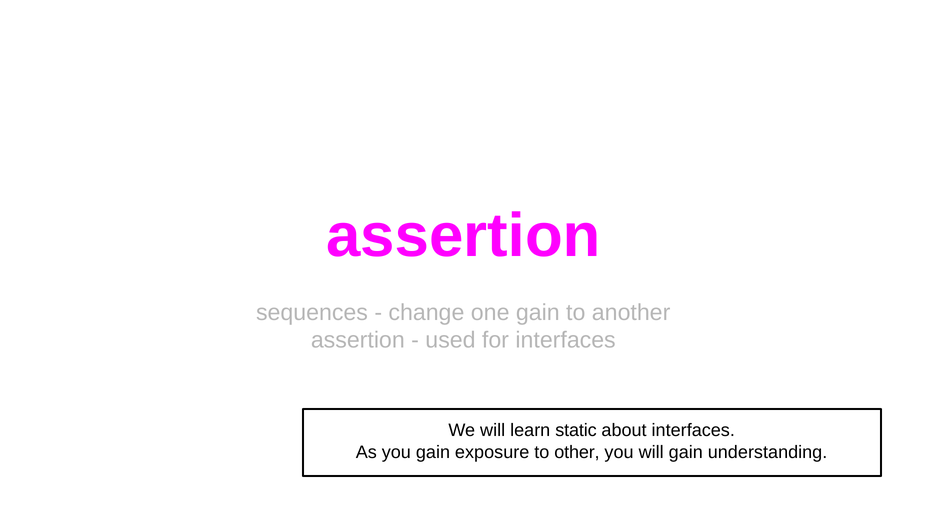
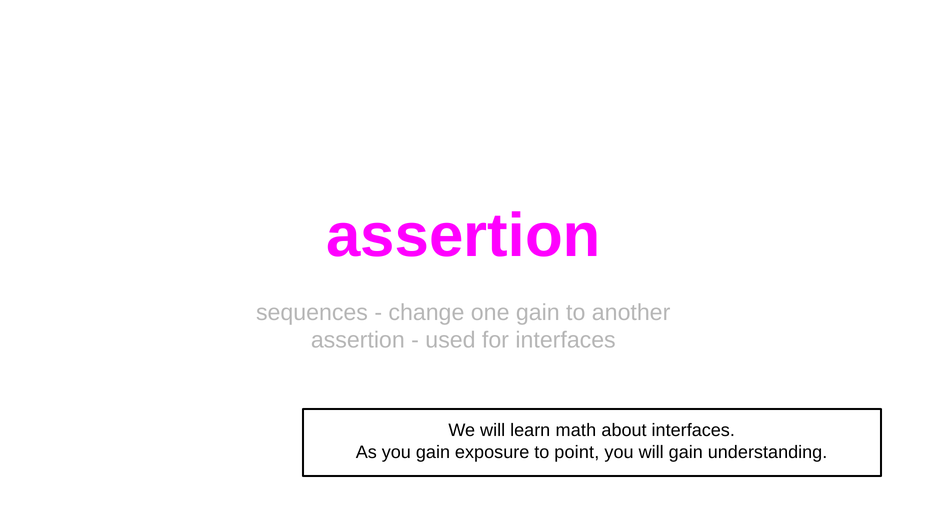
static: static -> math
other: other -> point
